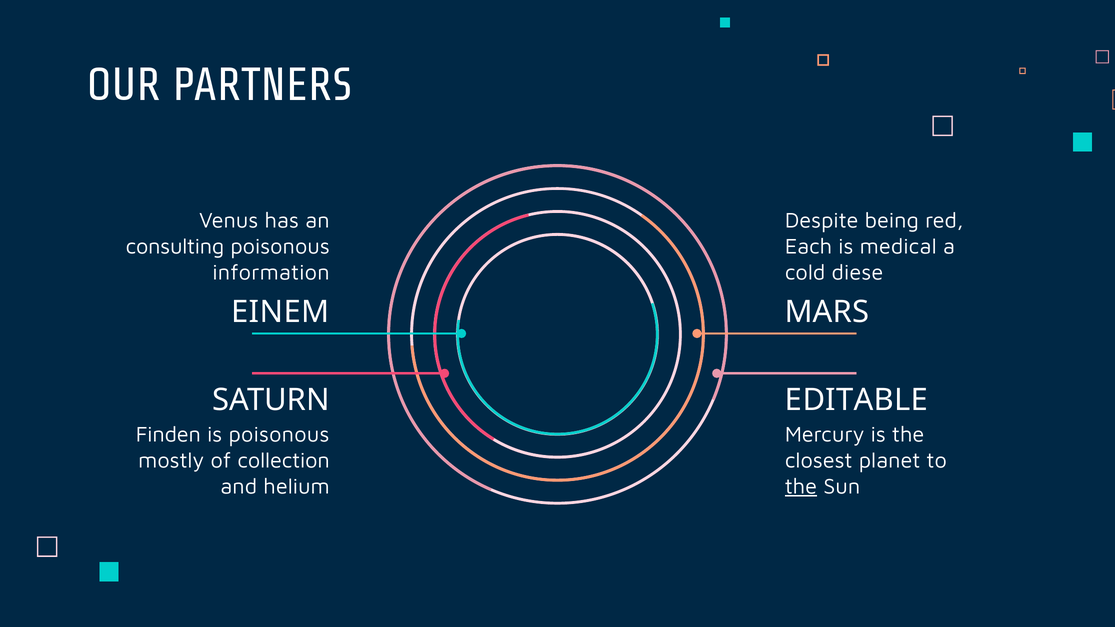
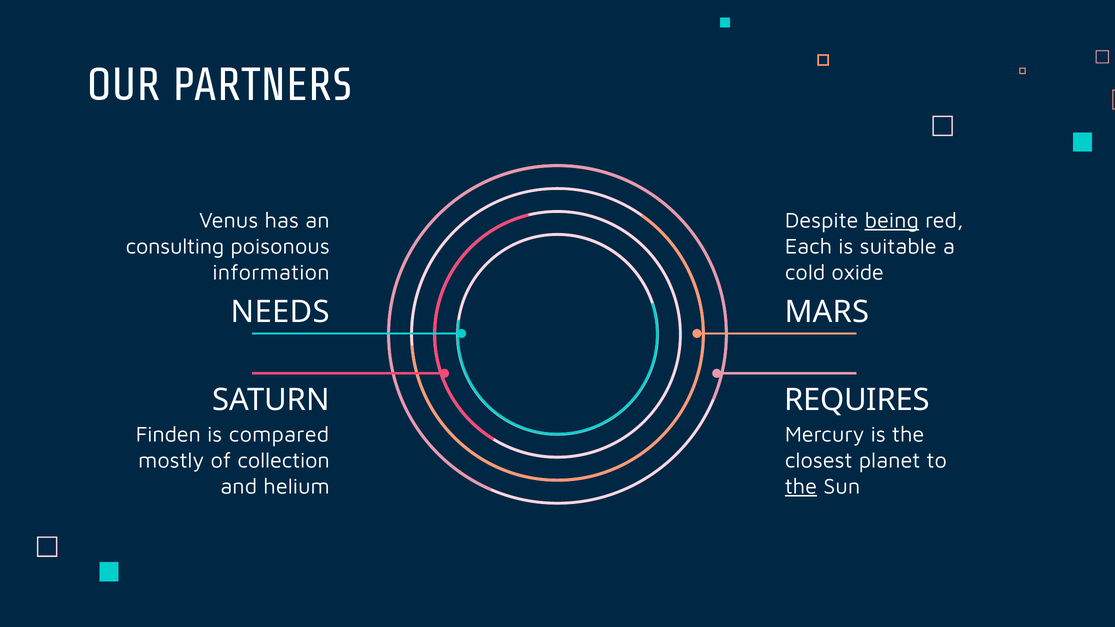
being underline: none -> present
medical: medical -> suitable
diese: diese -> oxide
EINEM: EINEM -> NEEDS
EDITABLE: EDITABLE -> REQUIRES
is poisonous: poisonous -> compared
